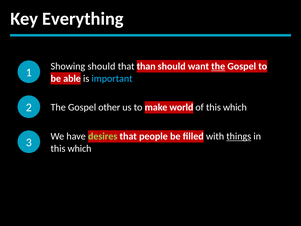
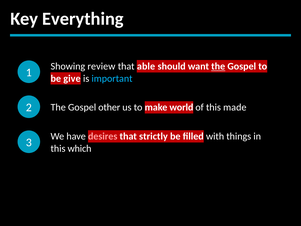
Showing should: should -> review
than: than -> able
able: able -> give
of this which: which -> made
desires colour: light green -> pink
people: people -> strictly
things underline: present -> none
